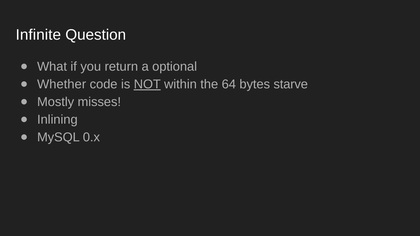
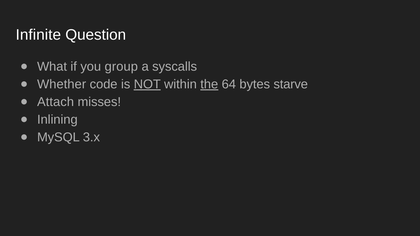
return: return -> group
optional: optional -> syscalls
the underline: none -> present
Mostly: Mostly -> Attach
0.x: 0.x -> 3.x
